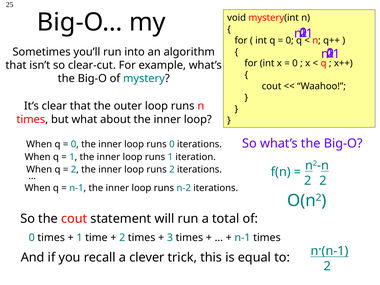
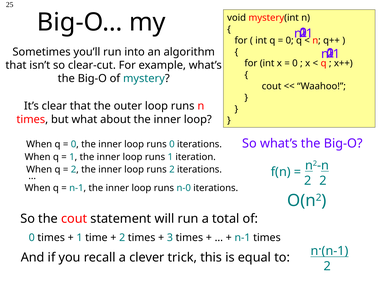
n-2: n-2 -> n-0
